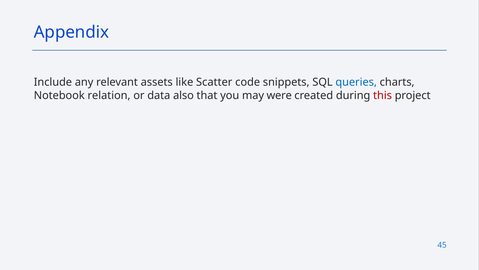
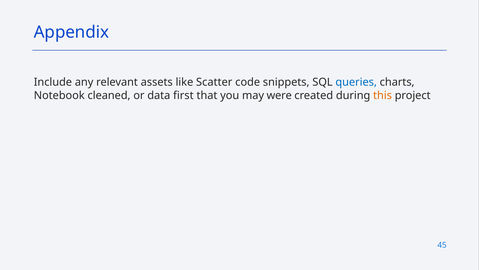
relation: relation -> cleaned
also: also -> first
this colour: red -> orange
